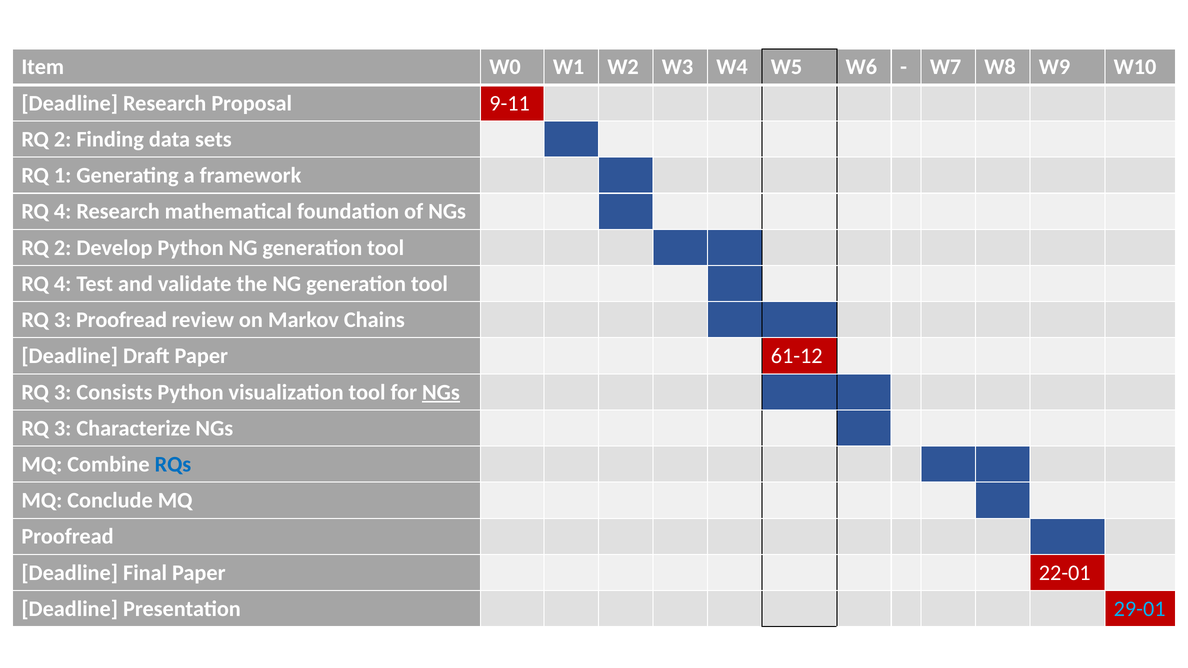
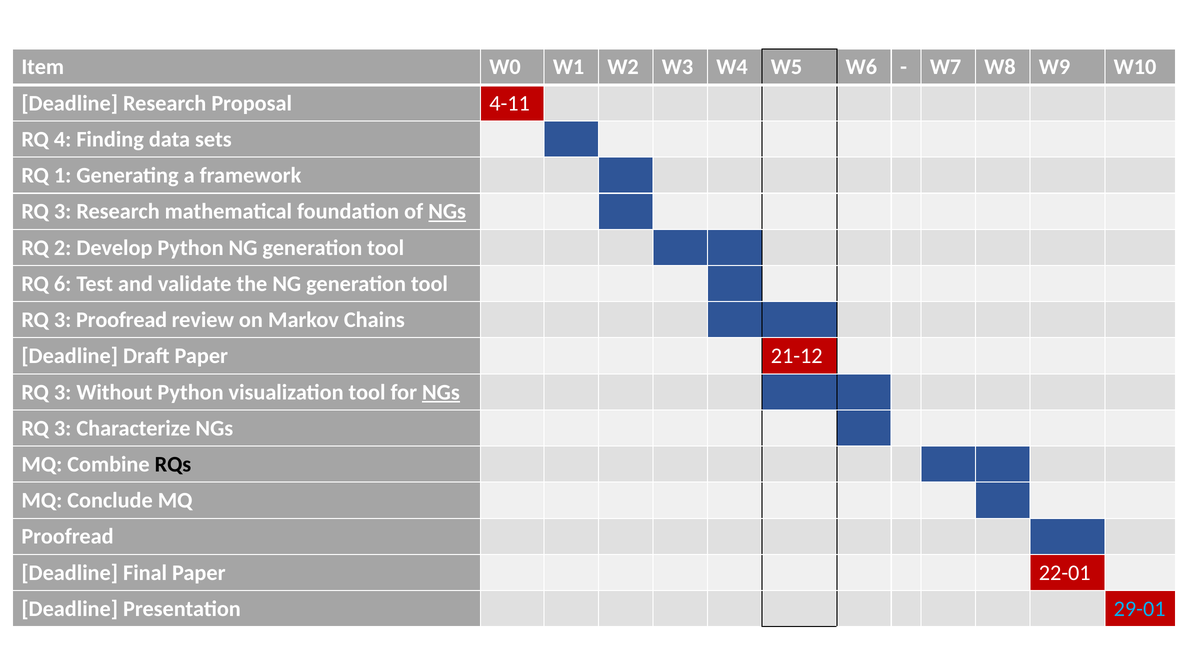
9-11: 9-11 -> 4-11
2 at (63, 139): 2 -> 4
4 at (63, 212): 4 -> 3
NGs at (447, 212) underline: none -> present
4 at (63, 284): 4 -> 6
61-12: 61-12 -> 21-12
Consists: Consists -> Without
RQs colour: blue -> black
